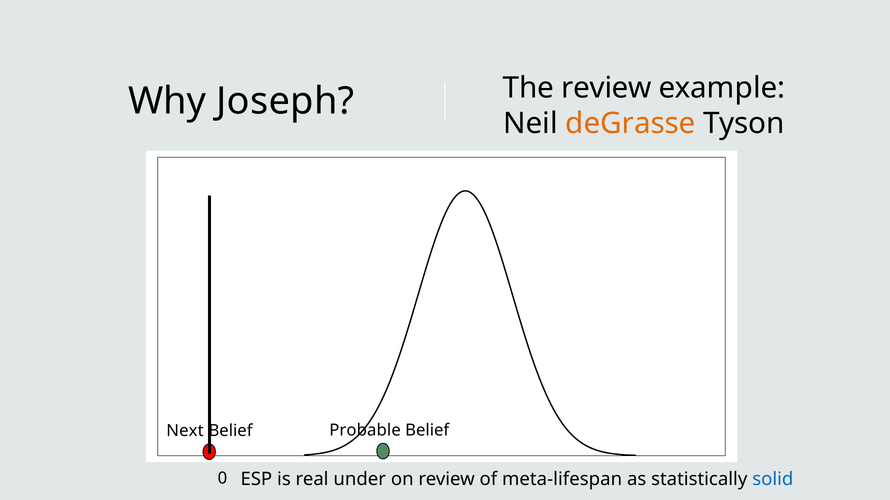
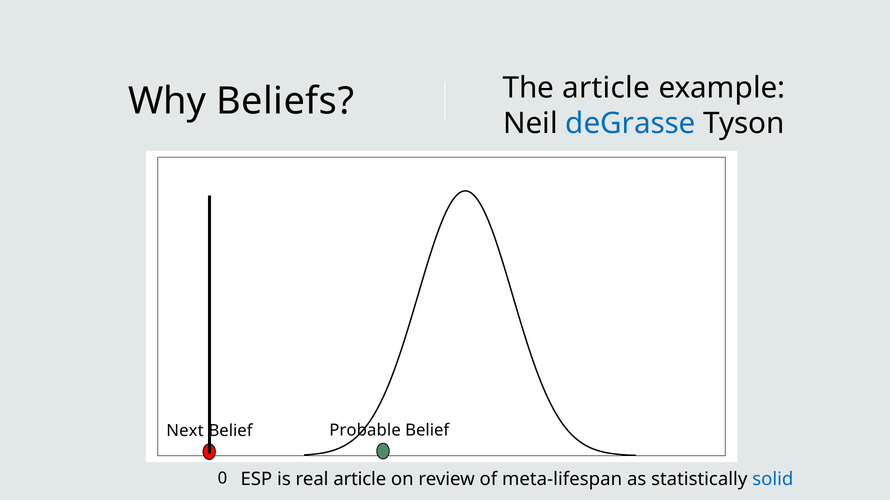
Joseph: Joseph -> Beliefs
The review: review -> article
deGrasse colour: orange -> blue
real under: under -> article
